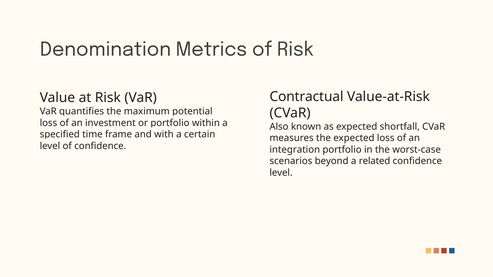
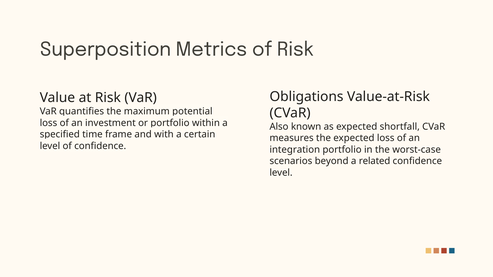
Denomination: Denomination -> Superposition
Contractual: Contractual -> Obligations
